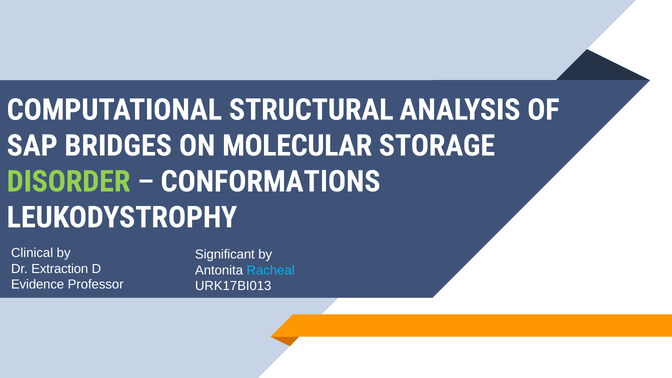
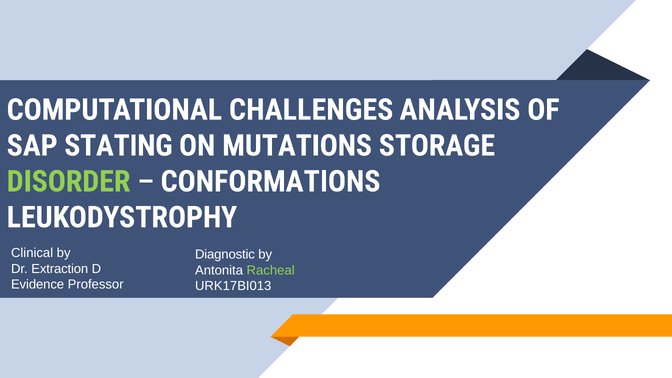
STRUCTURAL: STRUCTURAL -> CHALLENGES
BRIDGES: BRIDGES -> STATING
MOLECULAR: MOLECULAR -> MUTATIONS
Significant: Significant -> Diagnostic
Racheal colour: light blue -> light green
